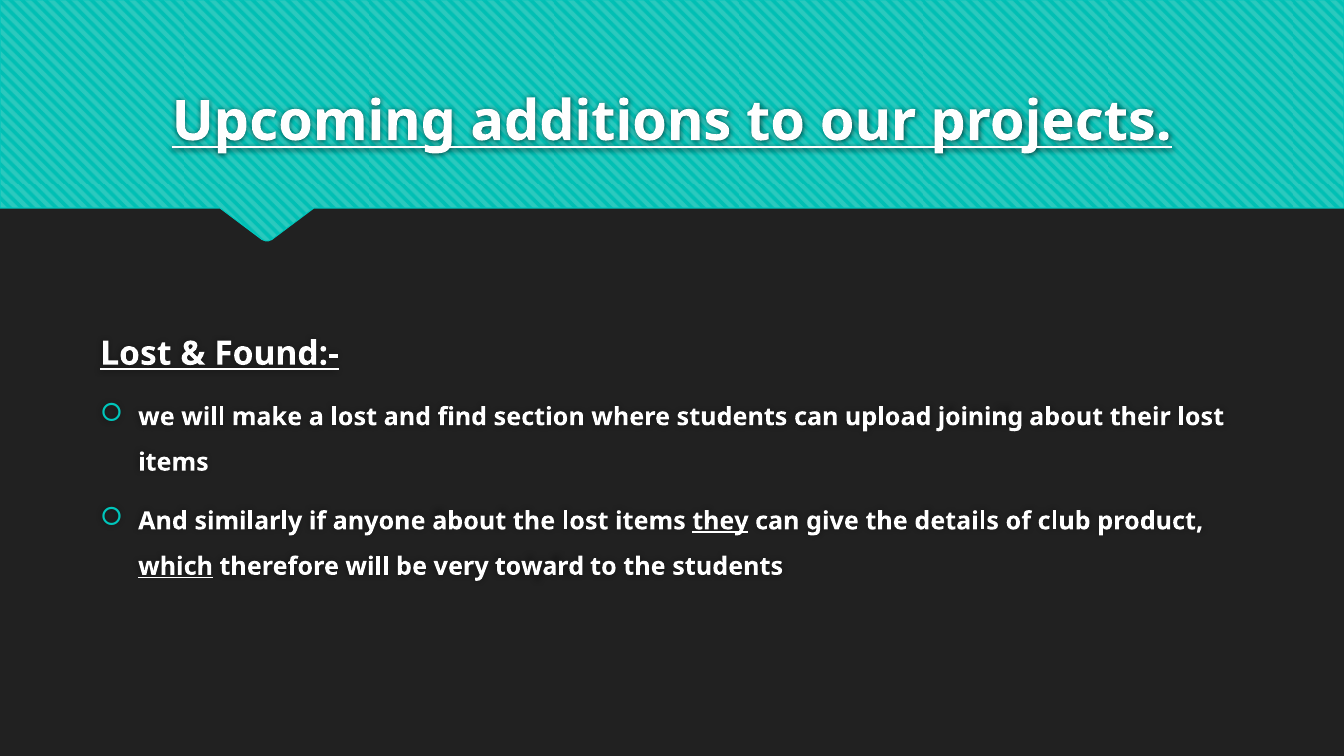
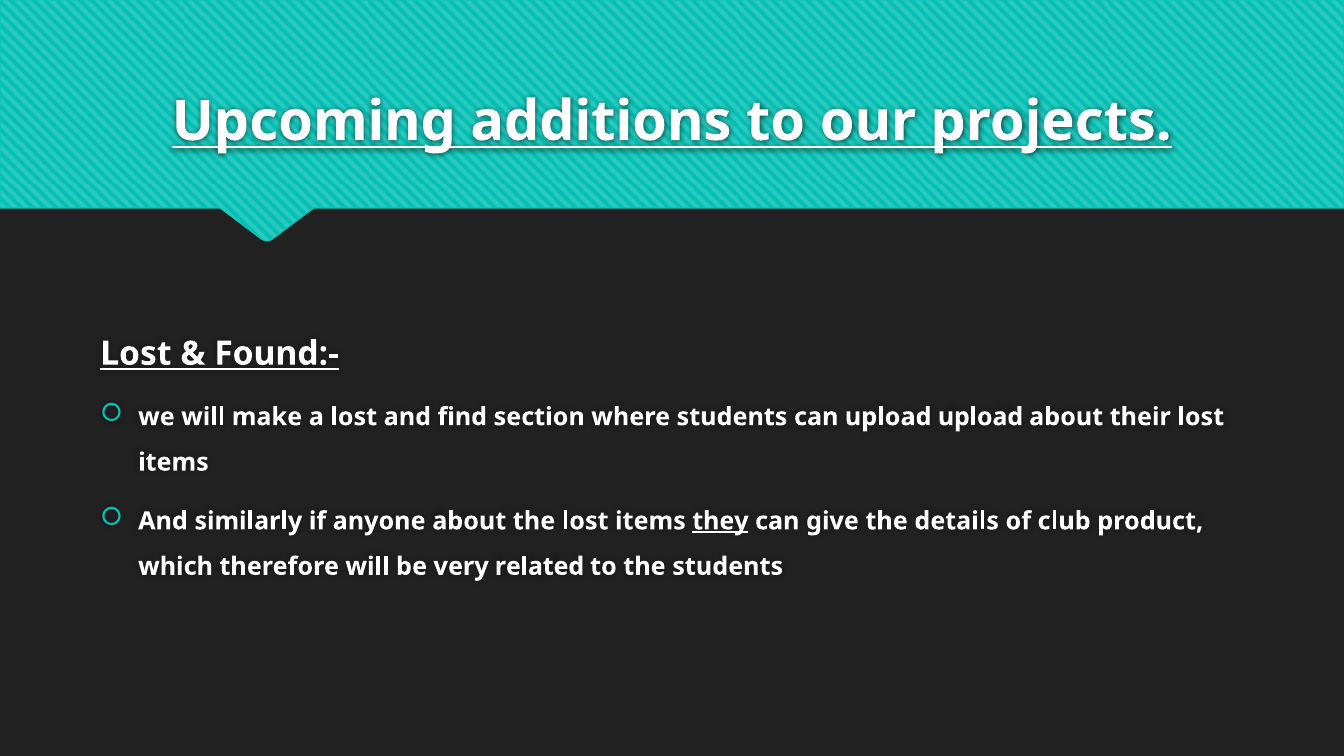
upload joining: joining -> upload
which underline: present -> none
toward: toward -> related
